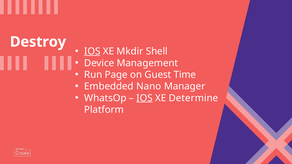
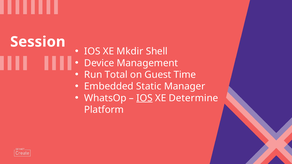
Destroy: Destroy -> Session
IOS at (92, 51) underline: present -> none
Page: Page -> Total
Nano: Nano -> Static
